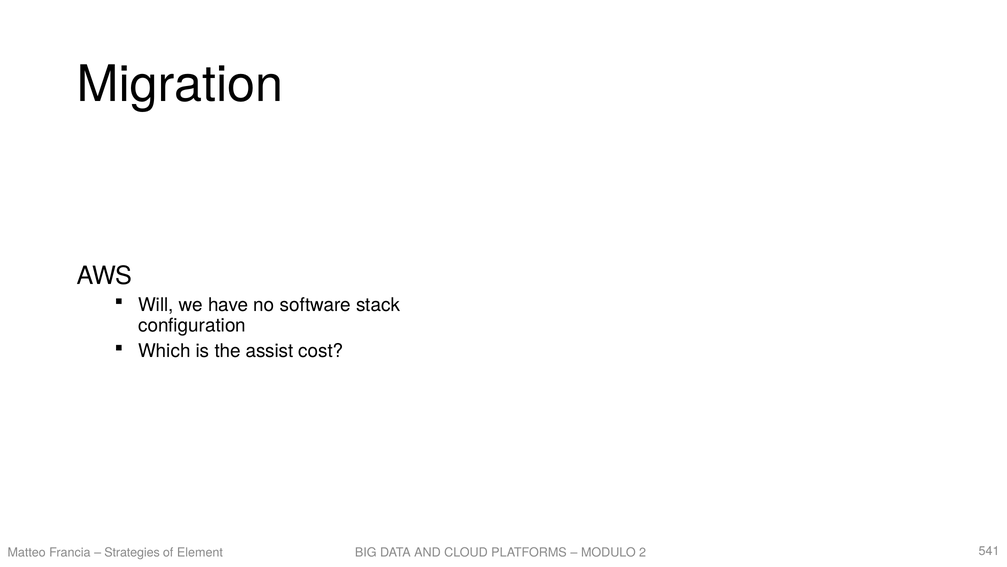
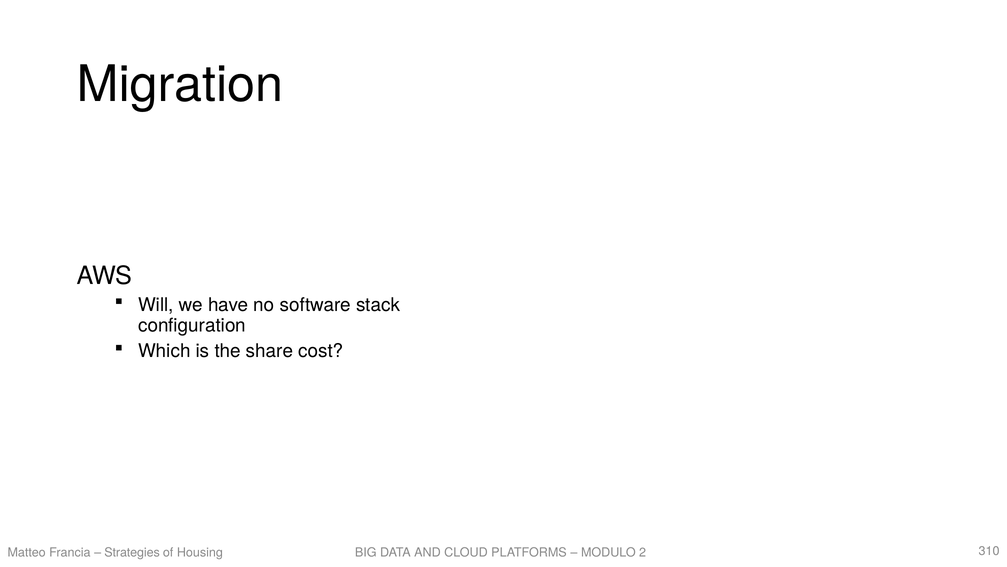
assist: assist -> share
Element: Element -> Housing
541: 541 -> 310
